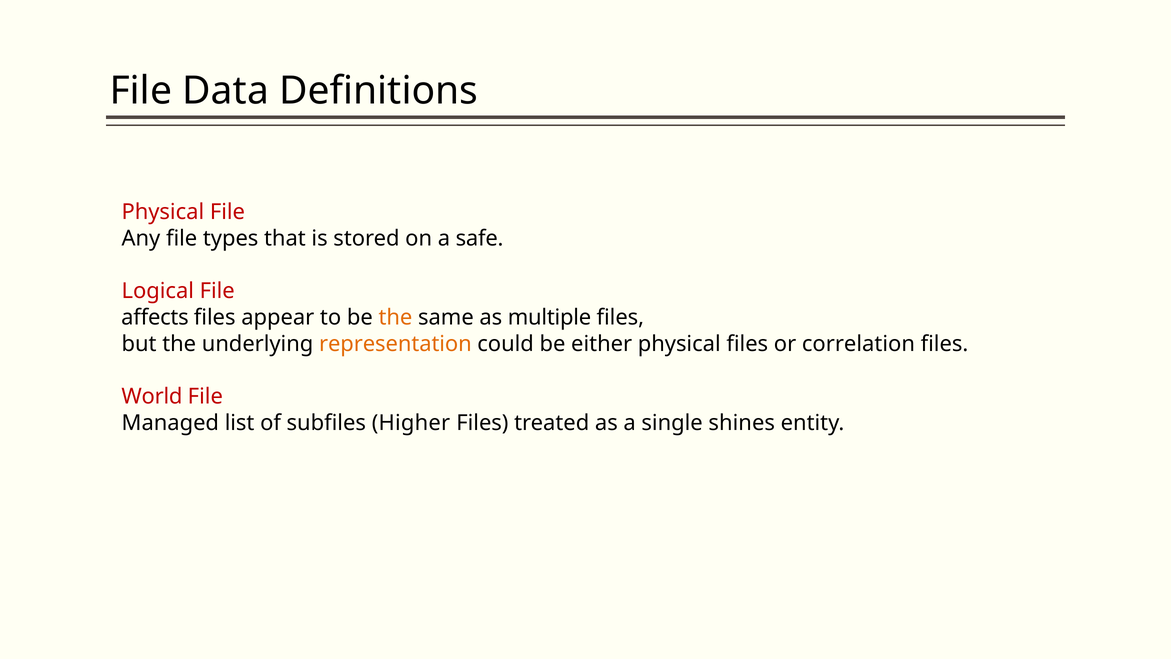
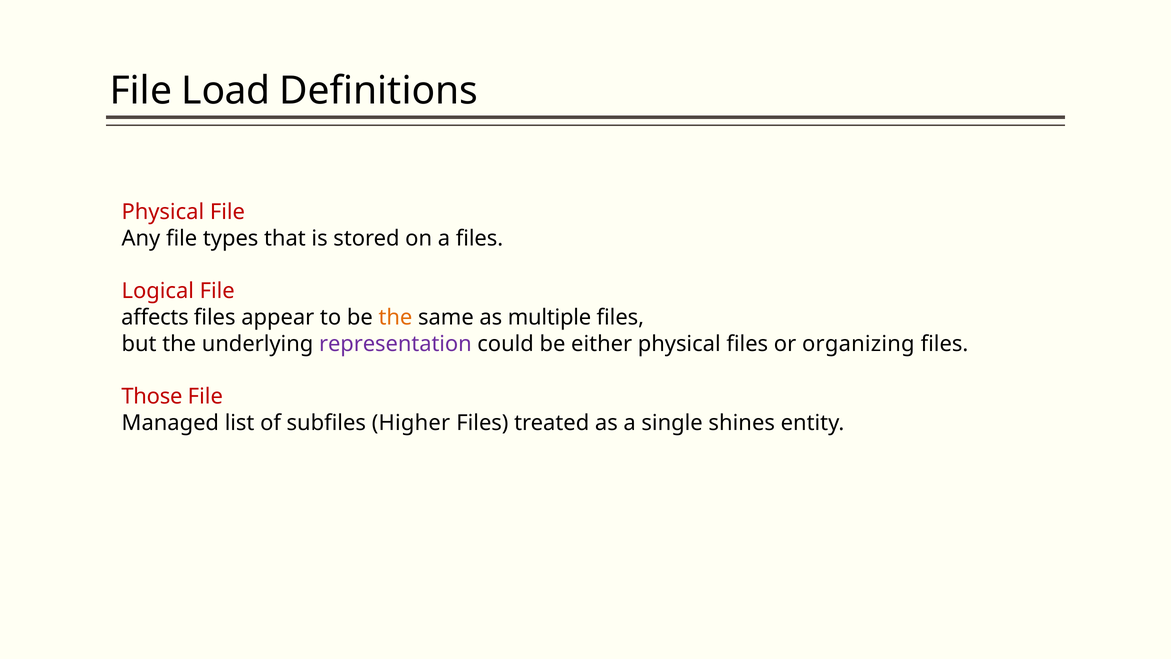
Data: Data -> Load
a safe: safe -> files
representation colour: orange -> purple
correlation: correlation -> organizing
World: World -> Those
